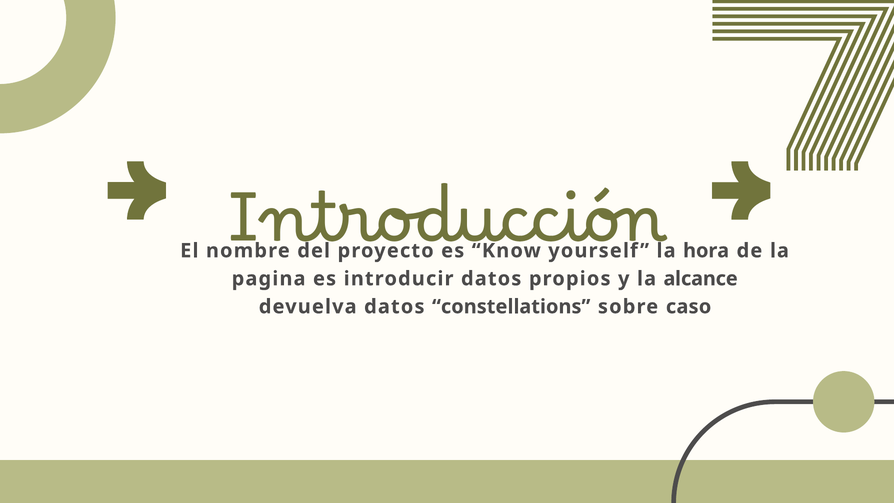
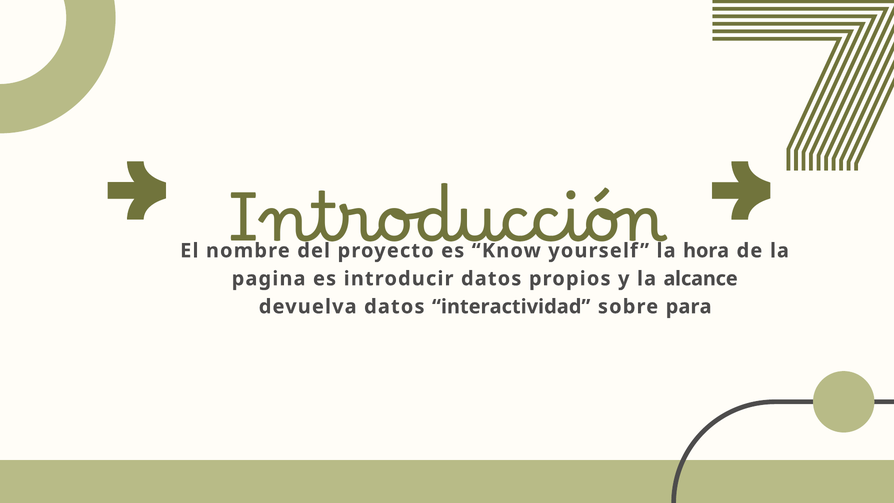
constellations: constellations -> interactividad
caso: caso -> para
